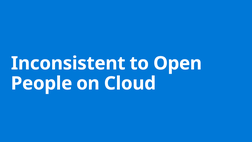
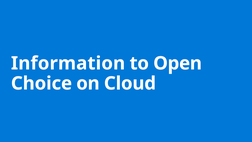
Inconsistent: Inconsistent -> Information
People: People -> Choice
